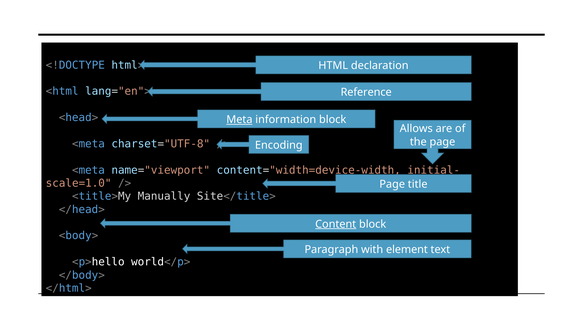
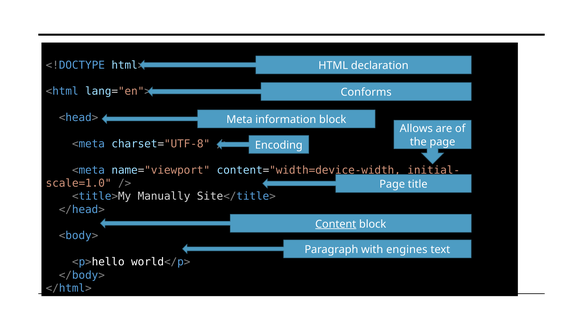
Reference: Reference -> Conforms
Meta underline: present -> none
element: element -> engines
